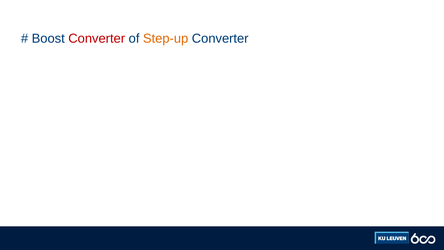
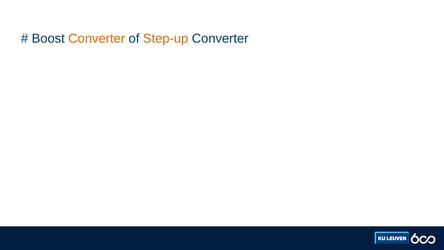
Converter at (97, 39) colour: red -> orange
